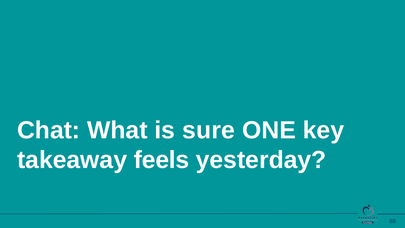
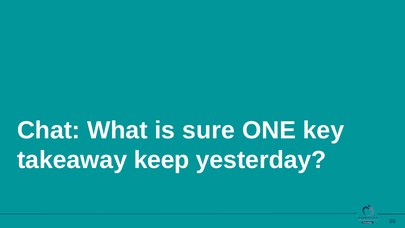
feels: feels -> keep
